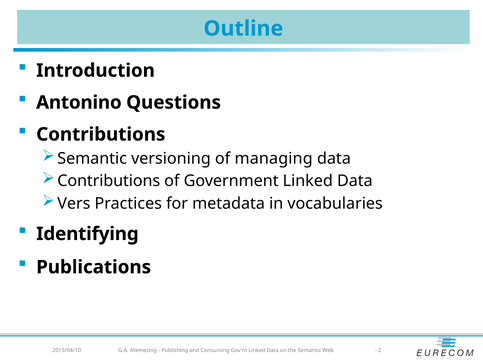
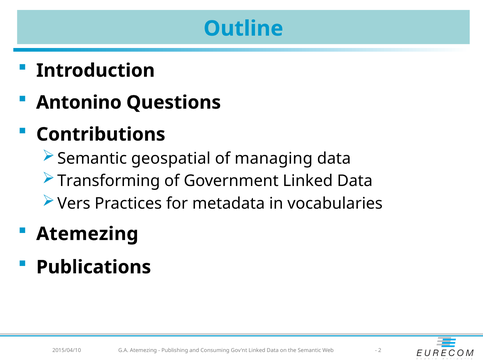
versioning: versioning -> geospatial
Contributions at (109, 181): Contributions -> Transforming
Identifying at (87, 234): Identifying -> Atemezing
